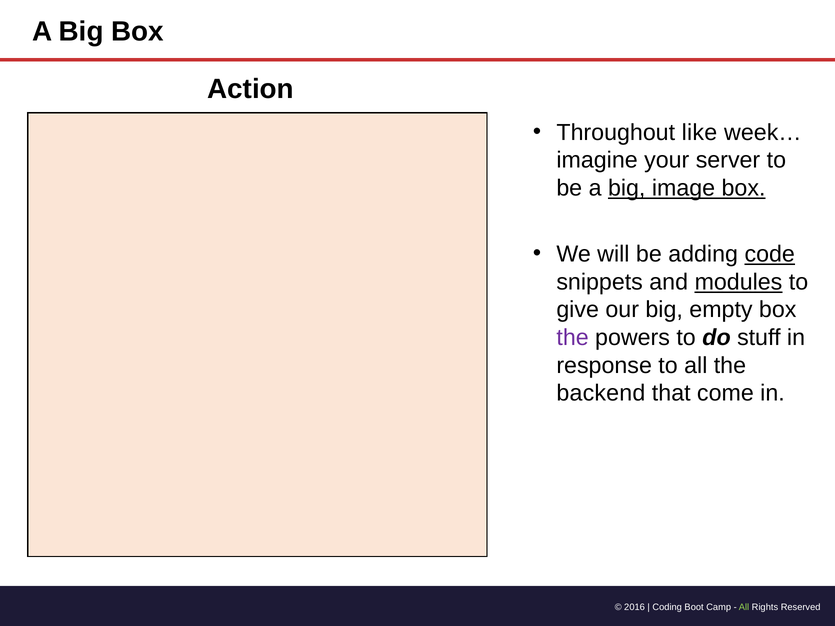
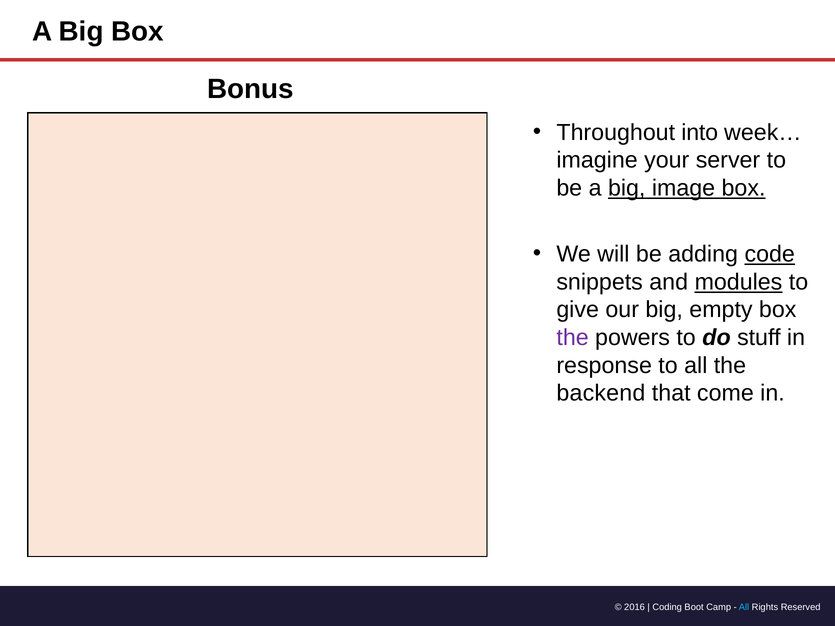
Action: Action -> Bonus
like: like -> into
All at (744, 608) colour: light green -> light blue
